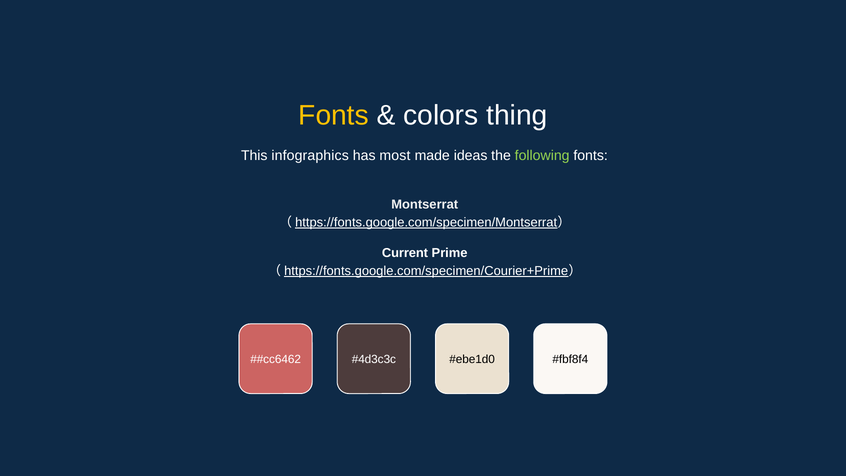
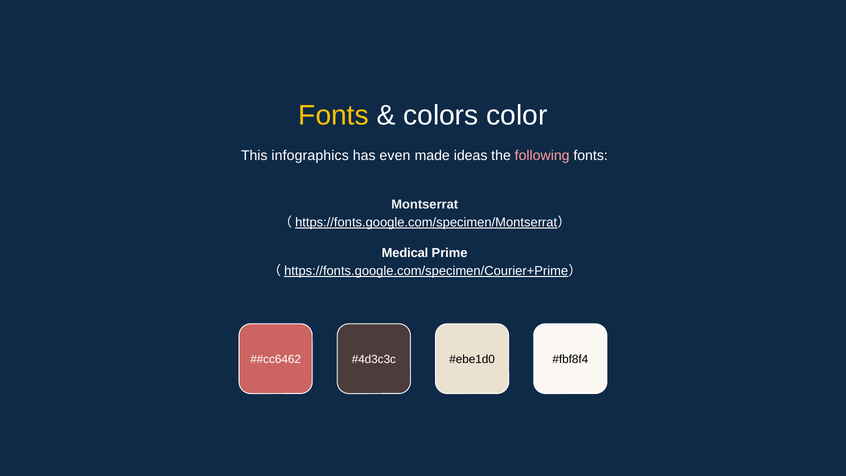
thing: thing -> color
most: most -> even
following colour: light green -> pink
Current: Current -> Medical
